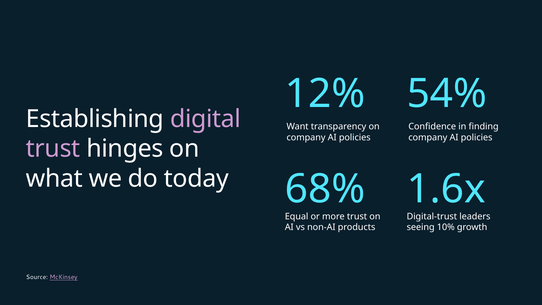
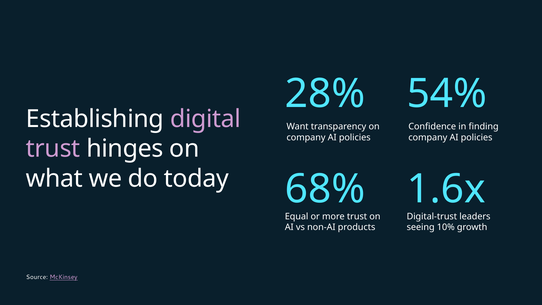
12%: 12% -> 28%
